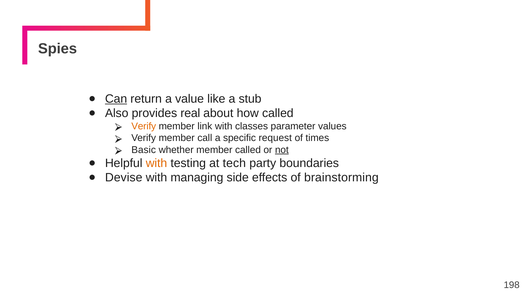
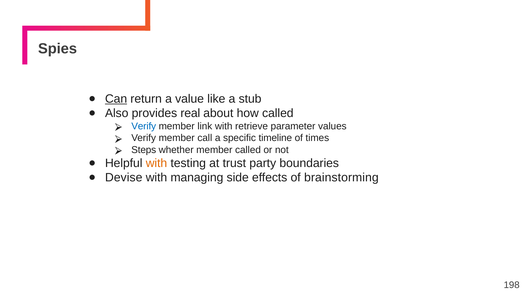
Verify at (144, 126) colour: orange -> blue
classes: classes -> retrieve
request: request -> timeline
Basic: Basic -> Steps
not underline: present -> none
tech: tech -> trust
